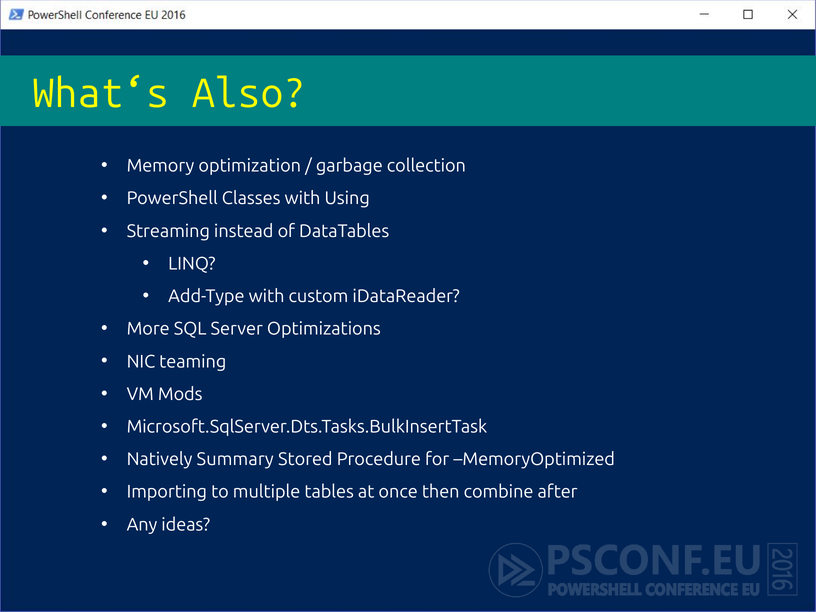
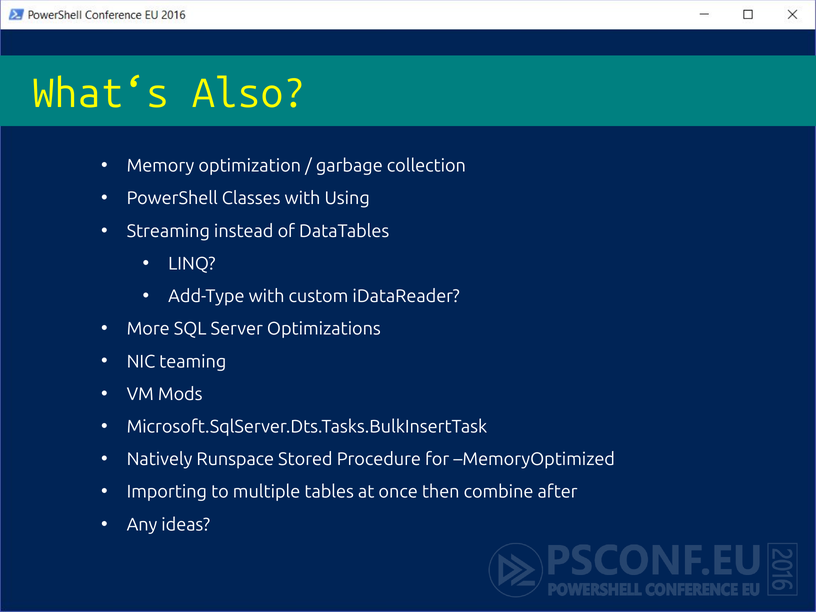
Summary: Summary -> Runspace
